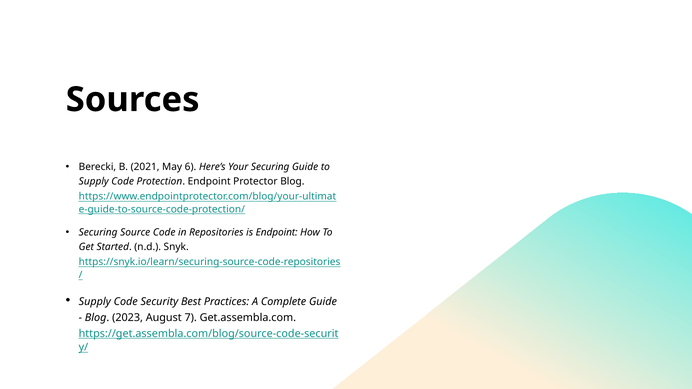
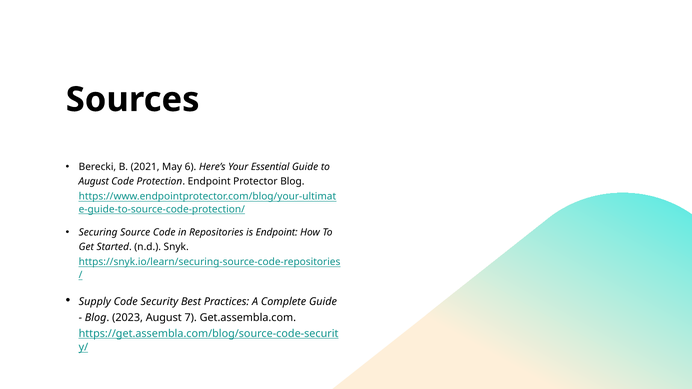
Your Securing: Securing -> Essential
Supply at (94, 182): Supply -> August
